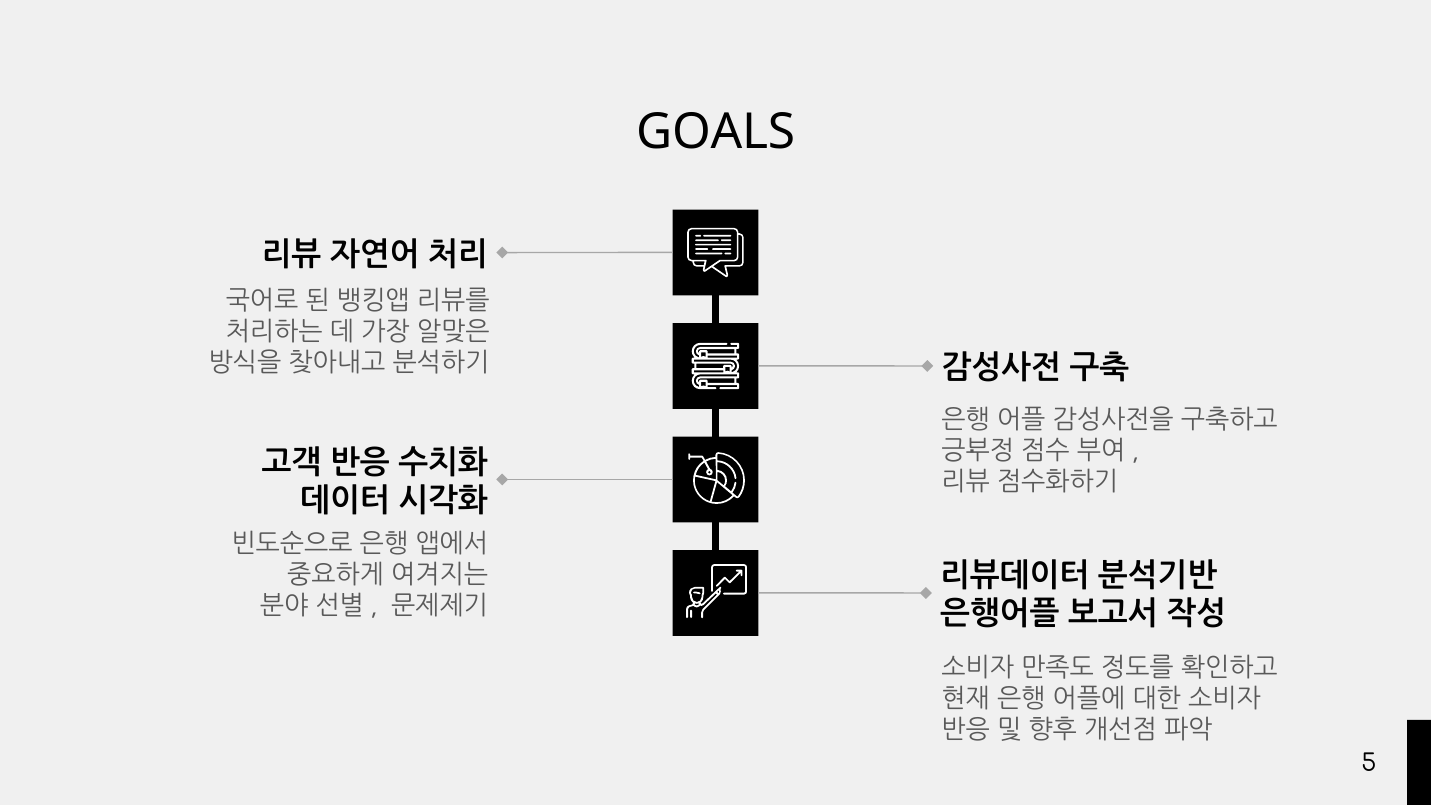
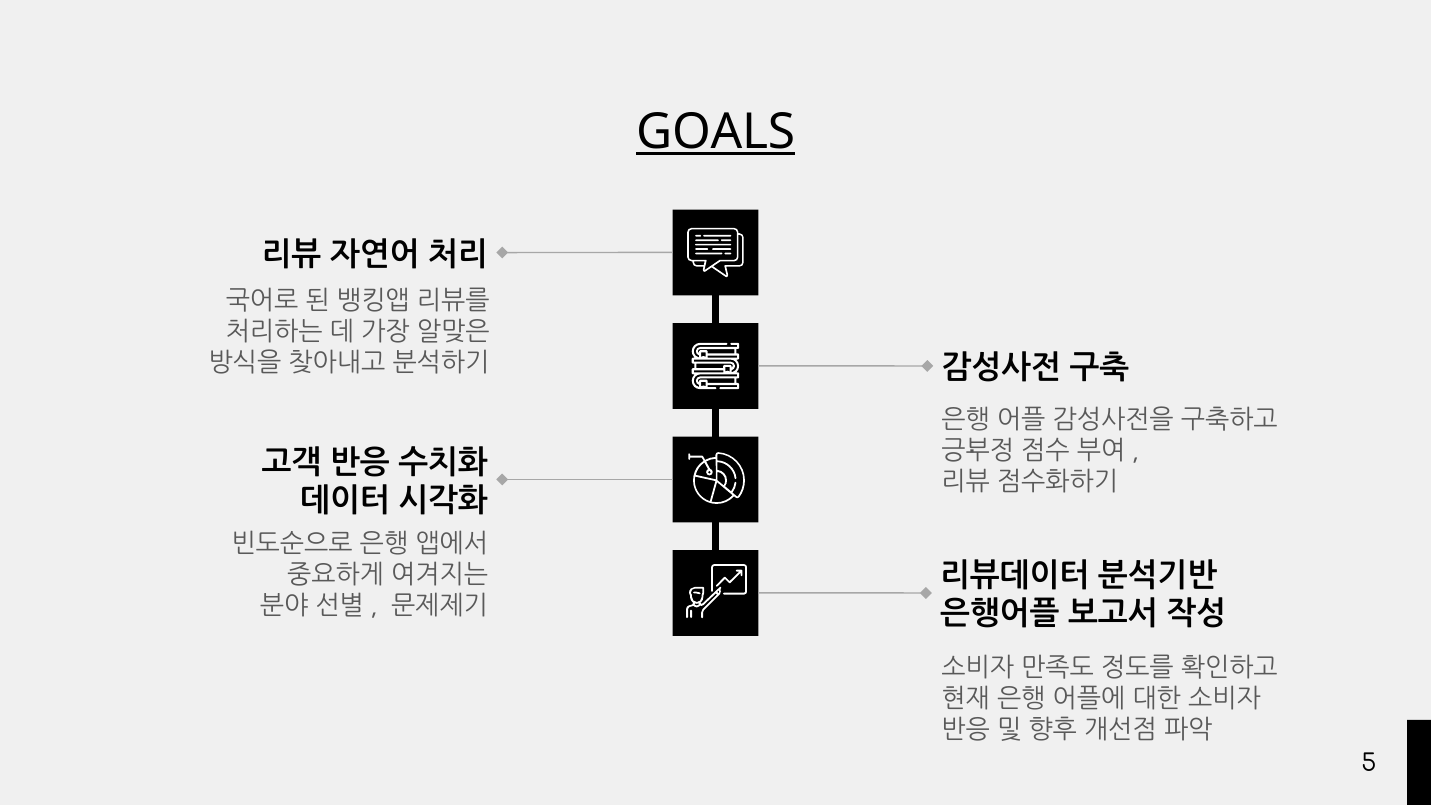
GOALS underline: none -> present
